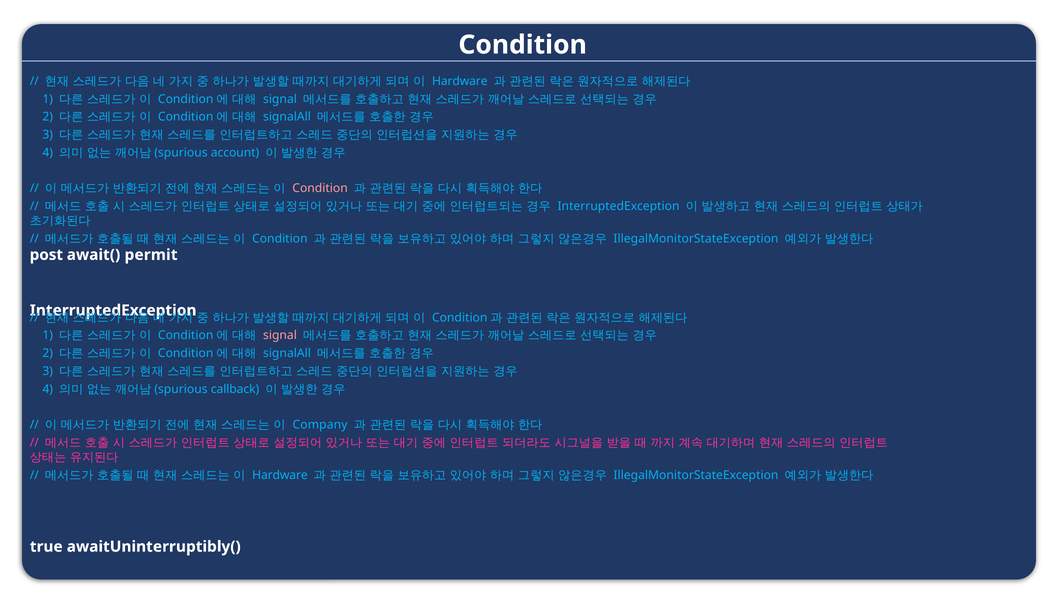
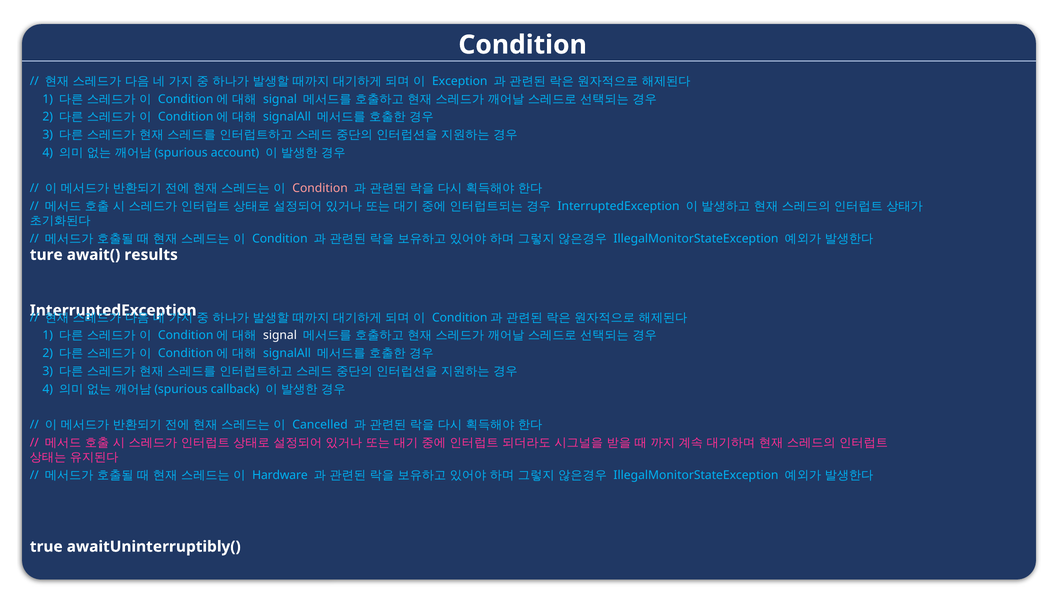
Hardware at (460, 81): Hardware -> Exception
post: post -> ture
permit: permit -> results
signal at (280, 335) colour: pink -> white
Company: Company -> Cancelled
